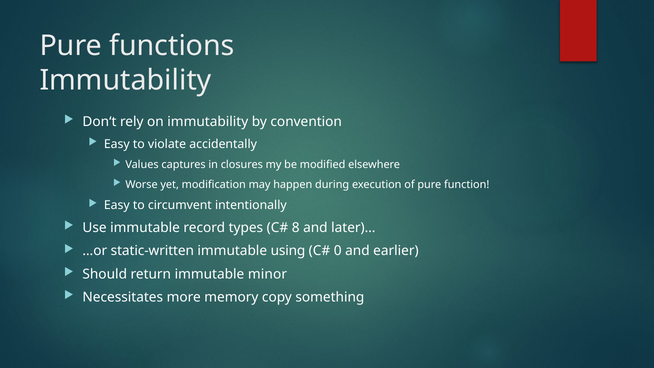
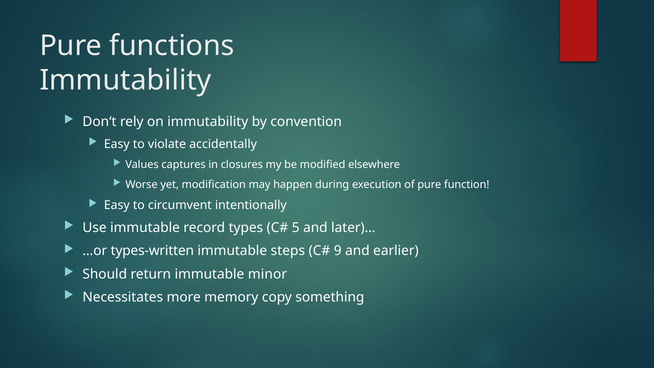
8: 8 -> 5
static-written: static-written -> types-written
using: using -> steps
0: 0 -> 9
